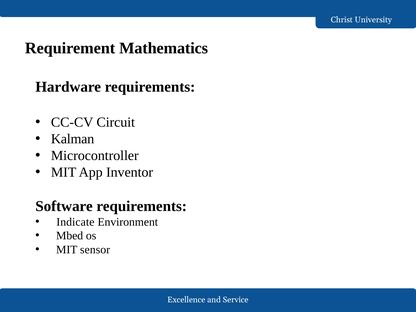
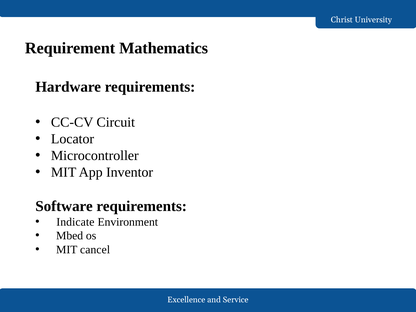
Kalman: Kalman -> Locator
sensor: sensor -> cancel
